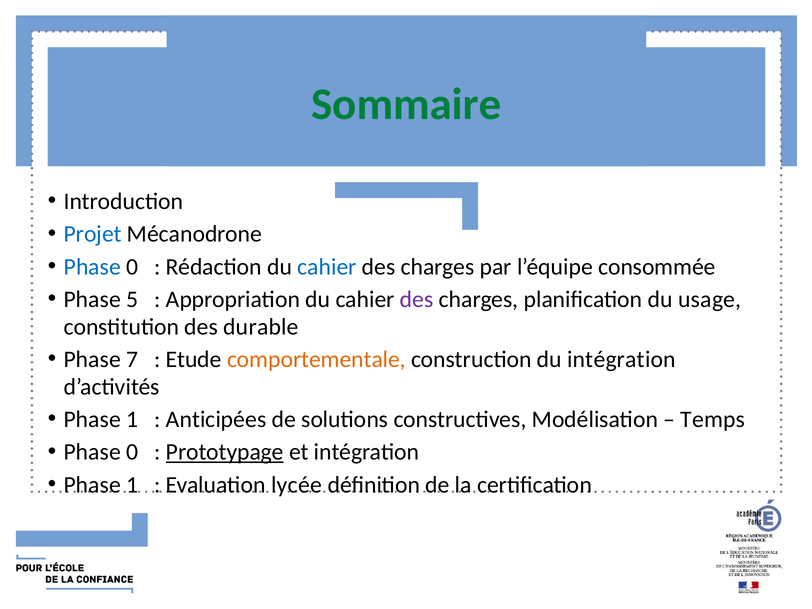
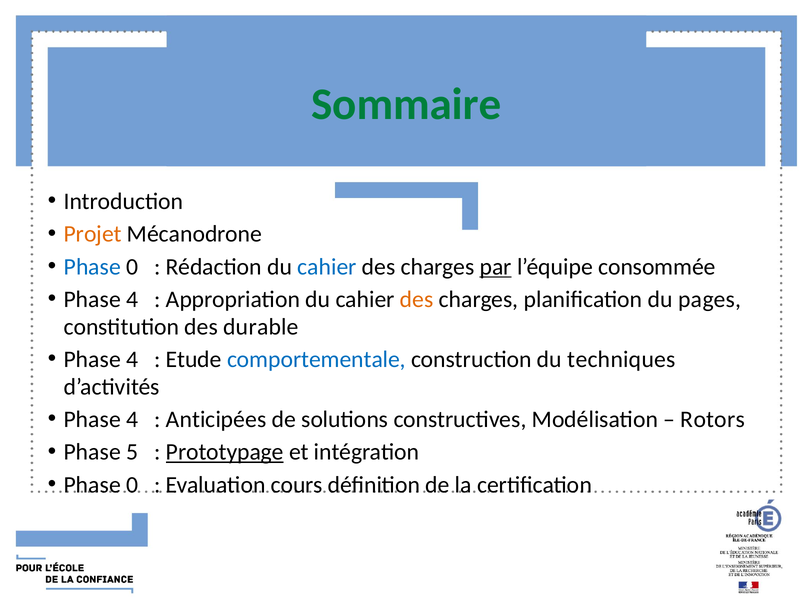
Projet colour: blue -> orange
par underline: none -> present
5 at (132, 299): 5 -> 4
des at (417, 299) colour: purple -> orange
usage: usage -> pages
7 at (132, 359): 7 -> 4
comportementale colour: orange -> blue
du intégration: intégration -> techniques
1 at (132, 419): 1 -> 4
Temps: Temps -> Rotors
0 at (132, 452): 0 -> 5
1 at (132, 485): 1 -> 0
lycée: lycée -> cours
